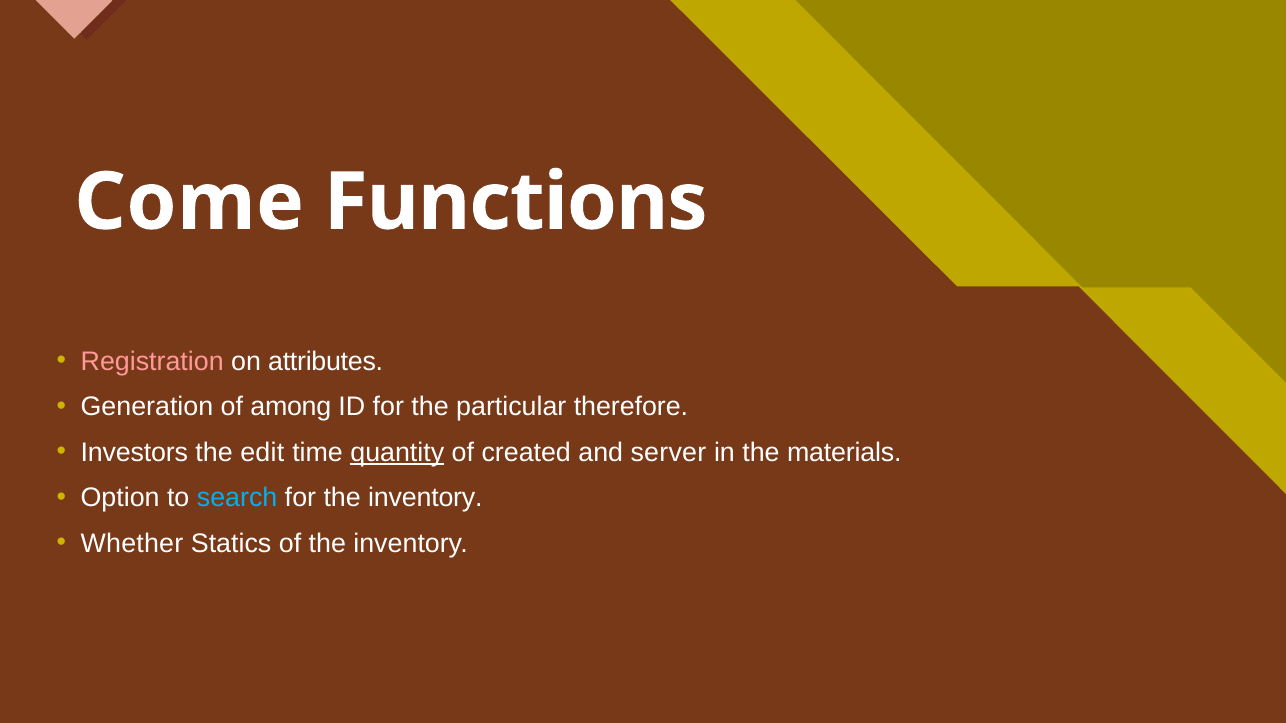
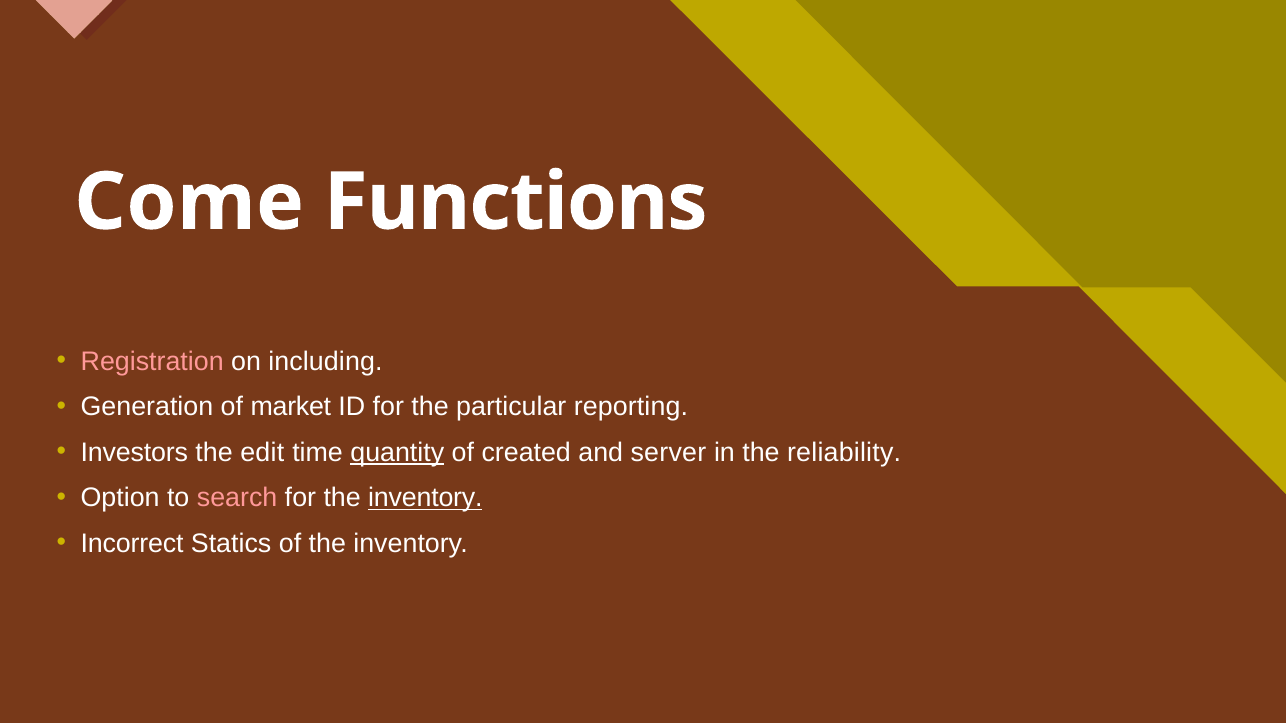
attributes: attributes -> including
among: among -> market
therefore: therefore -> reporting
materials: materials -> reliability
search colour: light blue -> pink
inventory at (425, 498) underline: none -> present
Whether: Whether -> Incorrect
